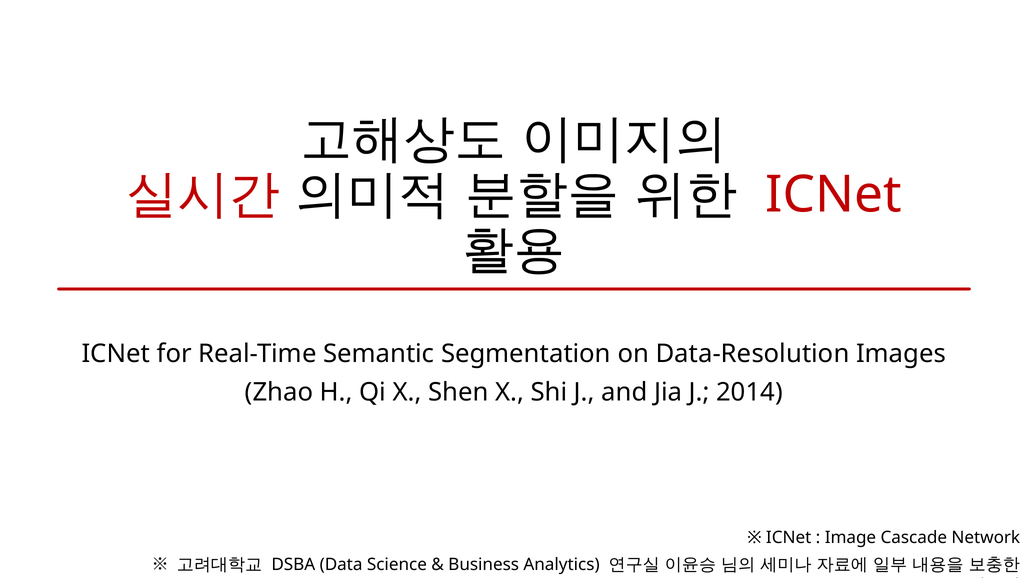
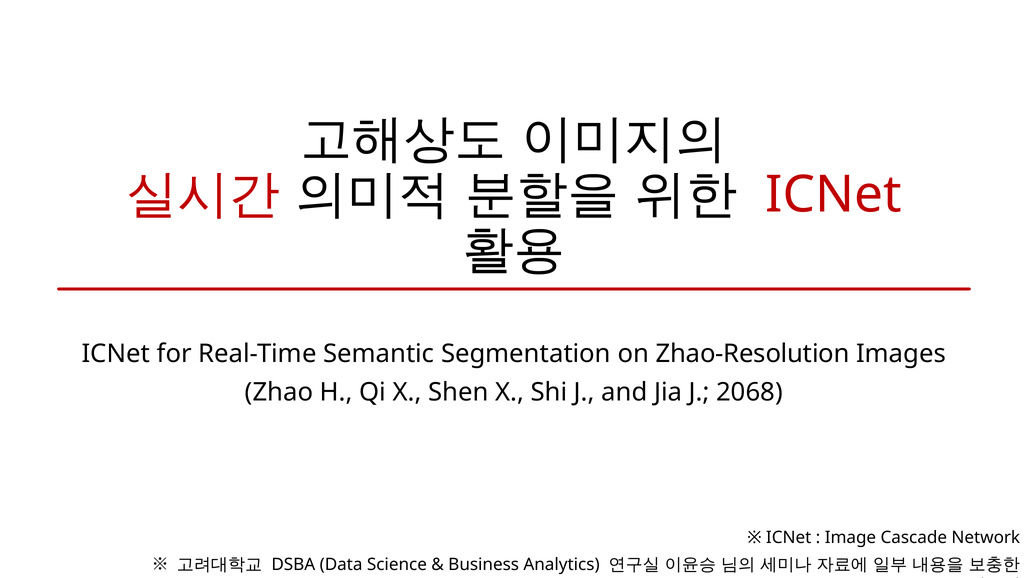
Data-Resolution: Data-Resolution -> Zhao-Resolution
2014: 2014 -> 2068
